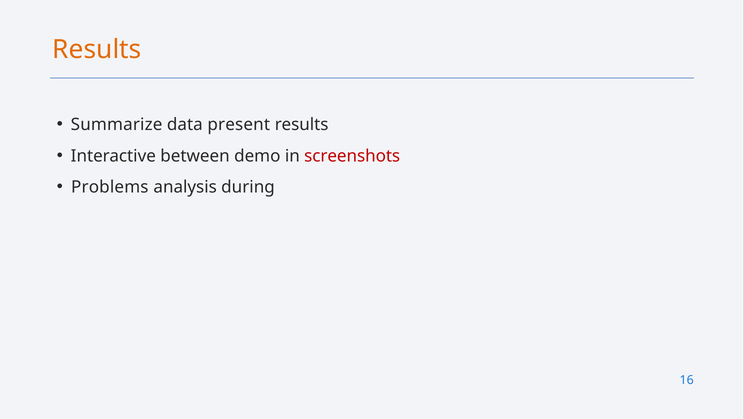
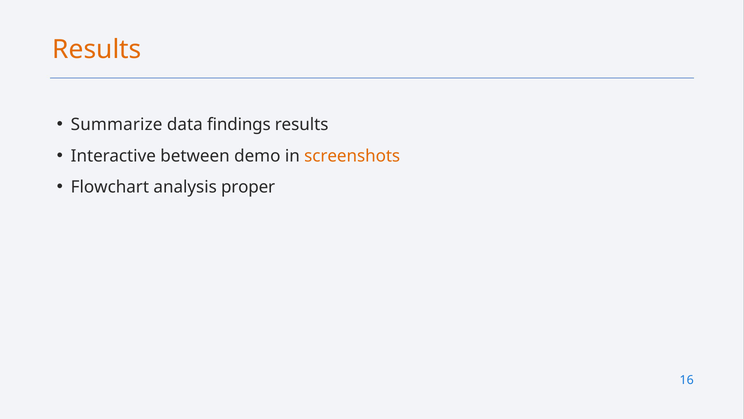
present: present -> findings
screenshots colour: red -> orange
Problems: Problems -> Flowchart
during: during -> proper
